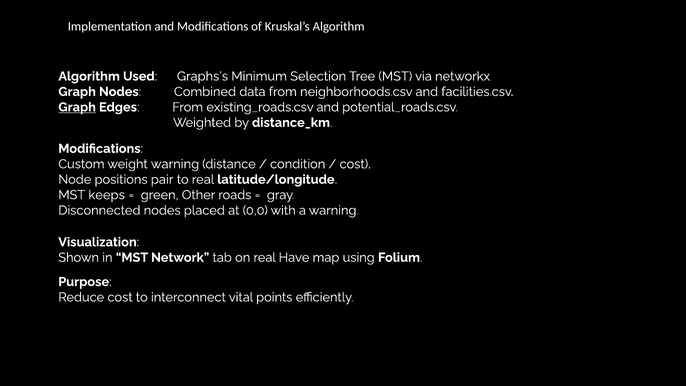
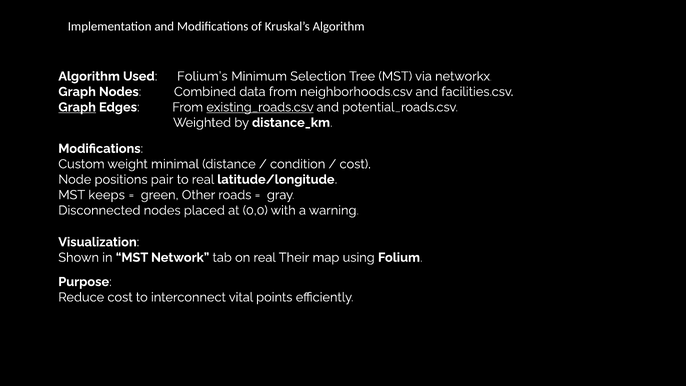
Graphs’s: Graphs’s -> Folium’s
existing_roads.csv underline: none -> present
weight warning: warning -> minimal
Have: Have -> Their
